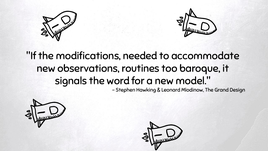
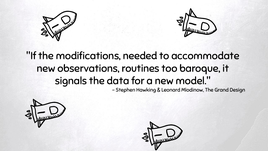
word: word -> data
